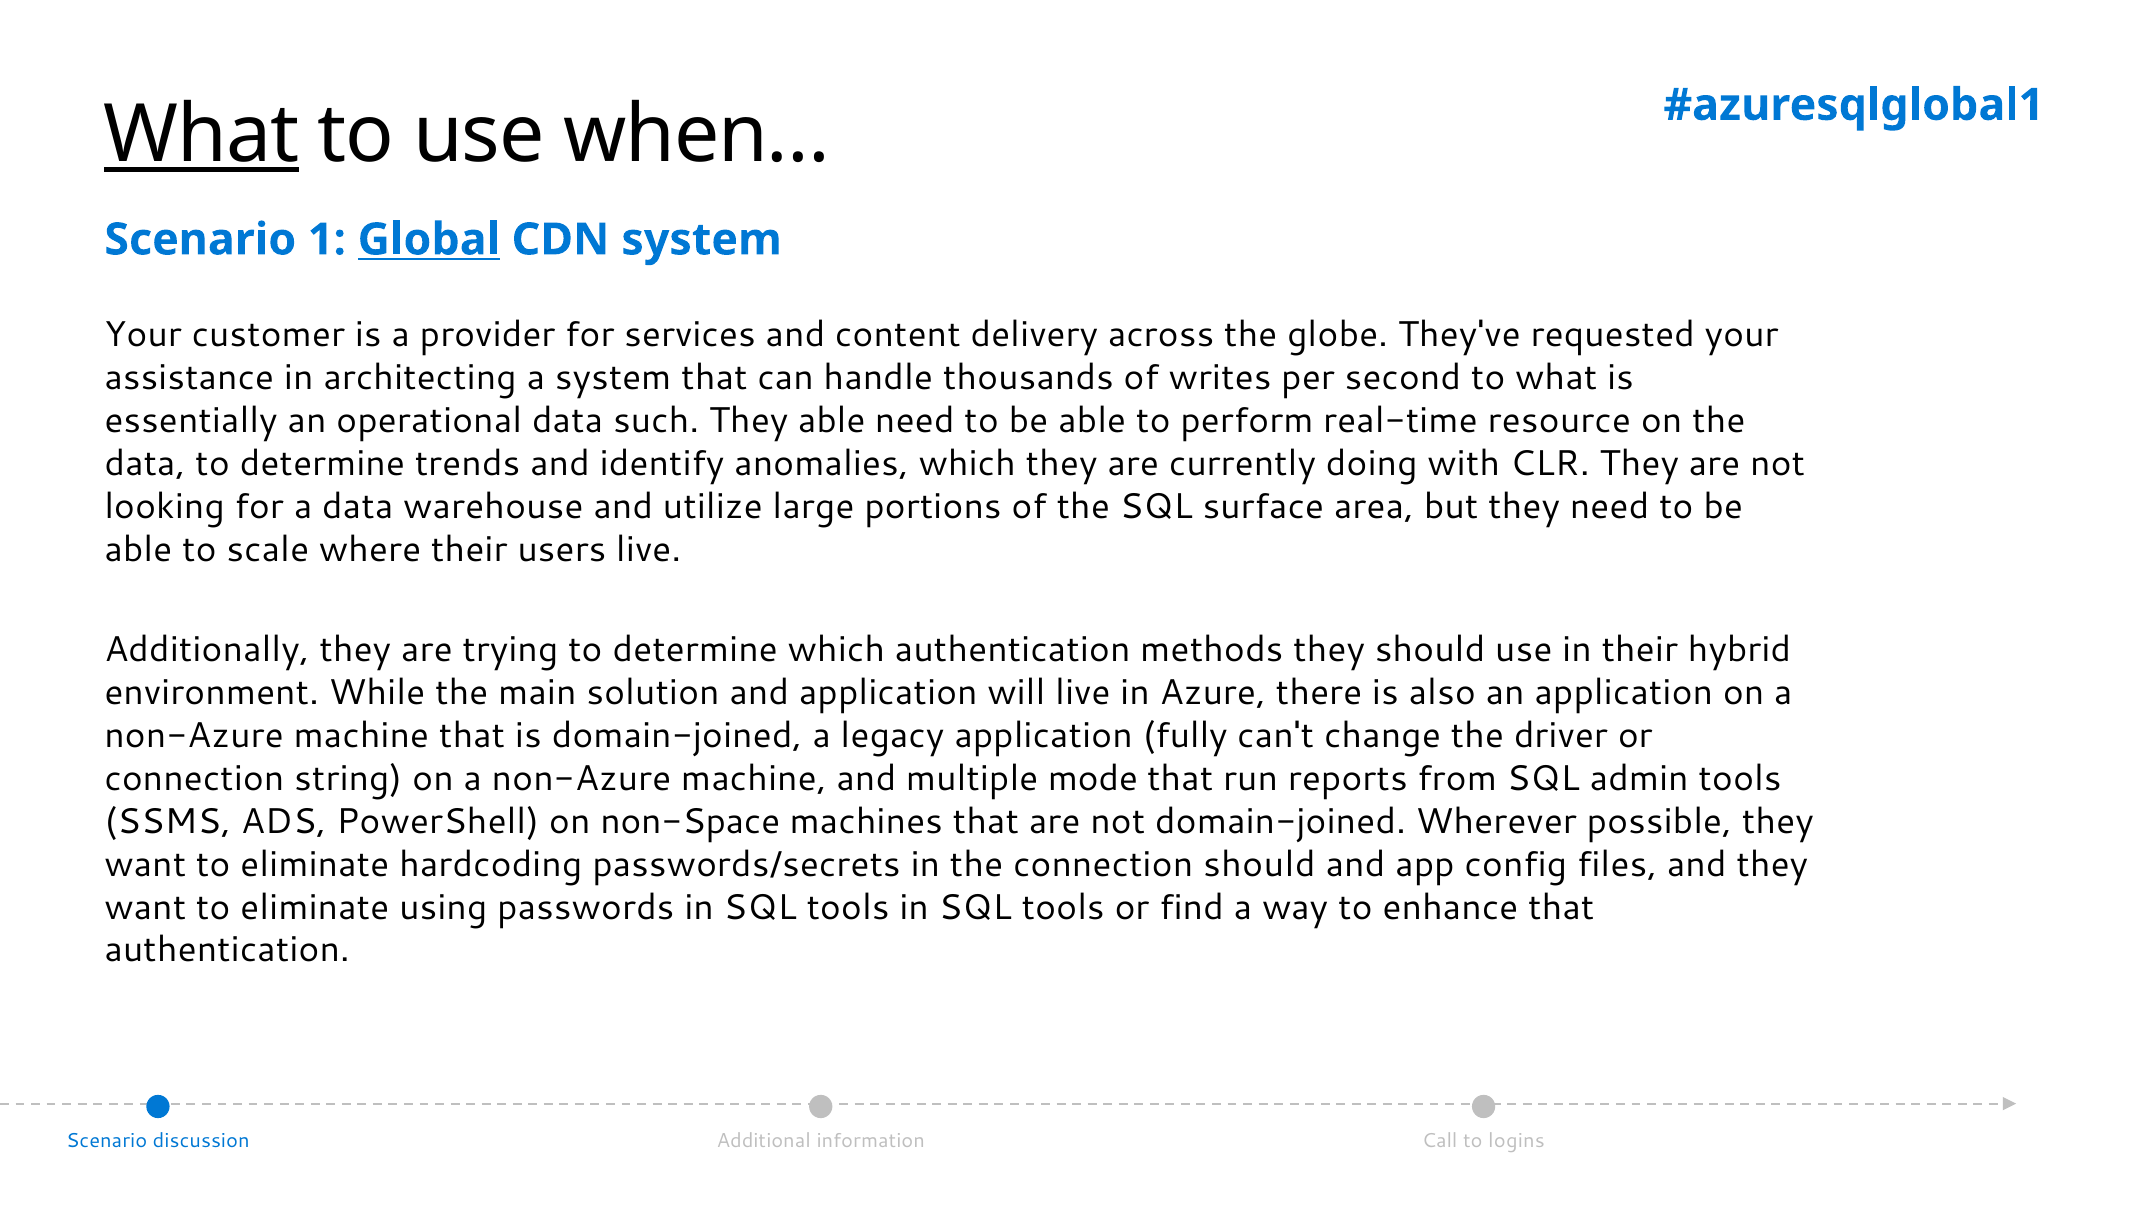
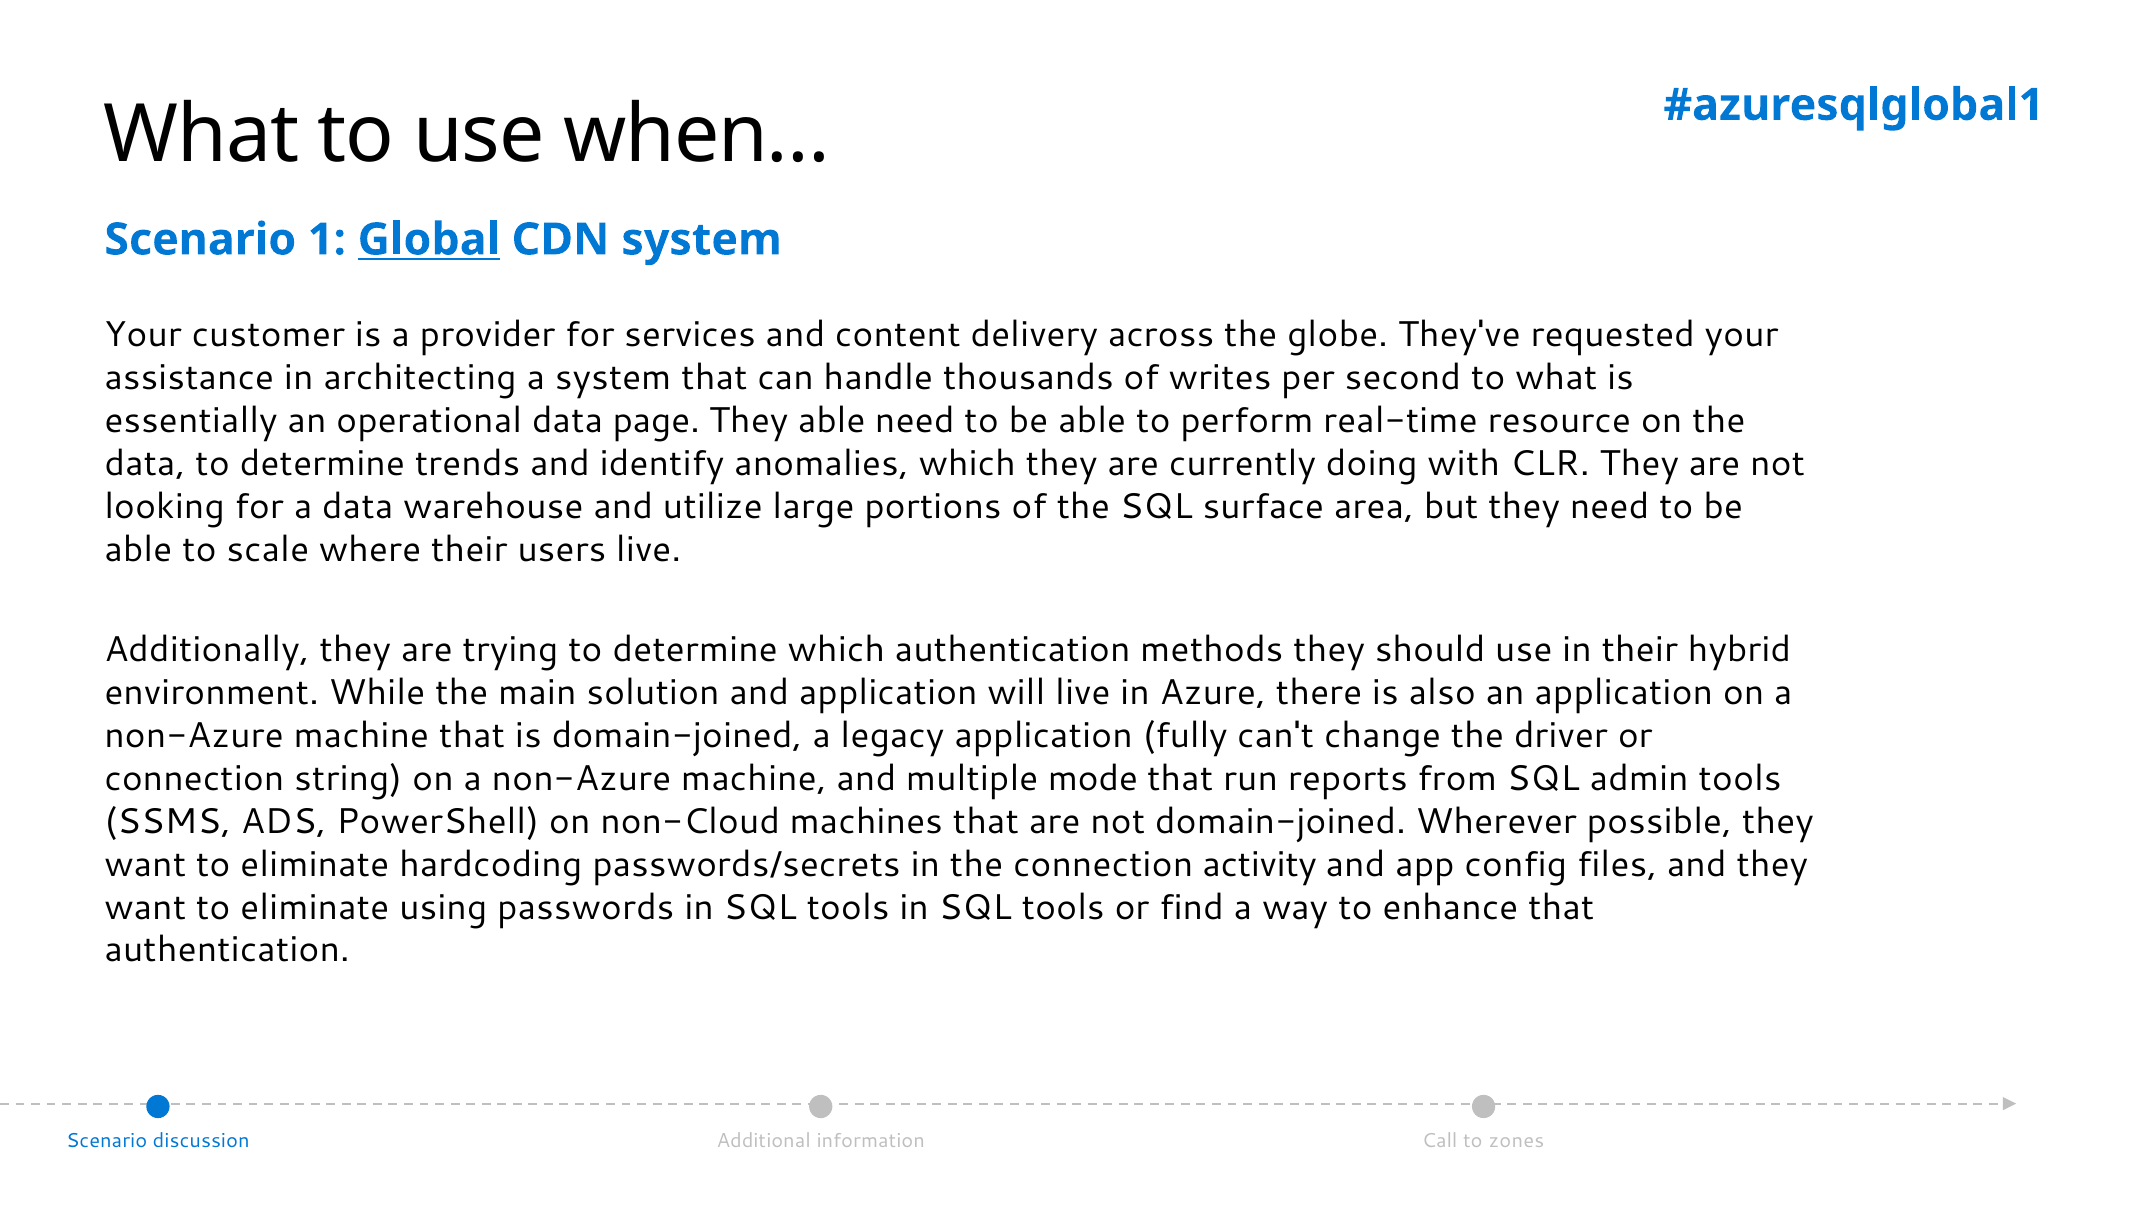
What at (202, 135) underline: present -> none
such: such -> page
non-Space: non-Space -> non-Cloud
connection should: should -> activity
logins: logins -> zones
